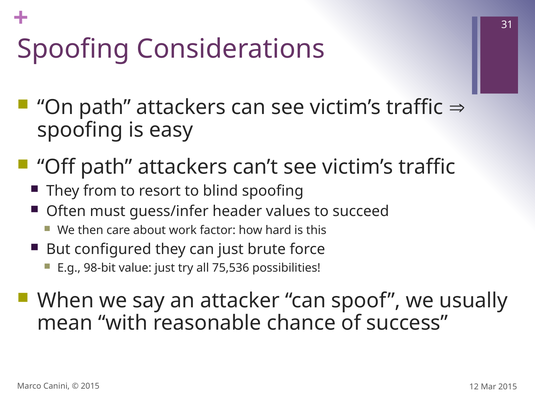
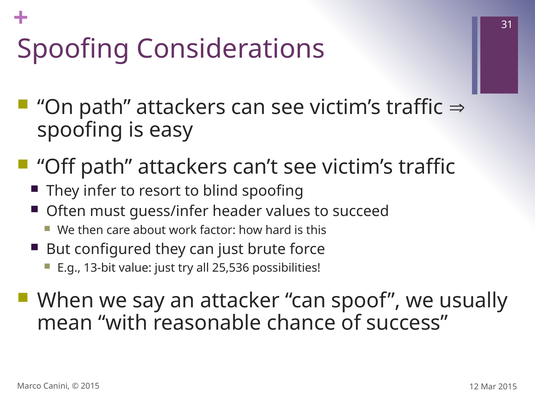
from: from -> infer
98-bit: 98-bit -> 13-bit
75,536: 75,536 -> 25,536
